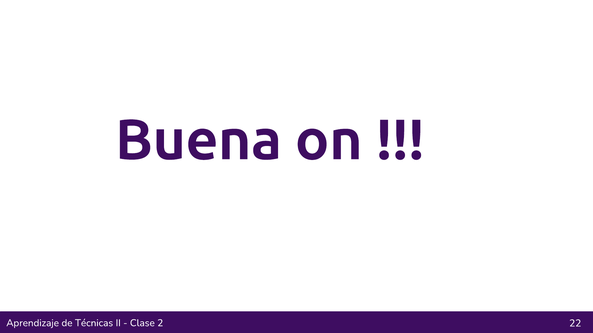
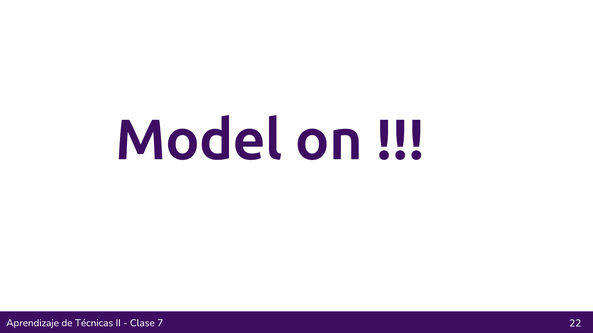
Buena: Buena -> Model
2: 2 -> 7
